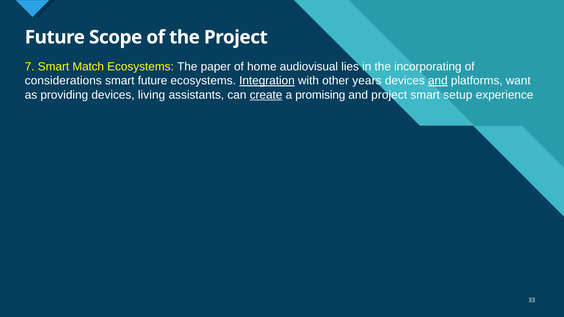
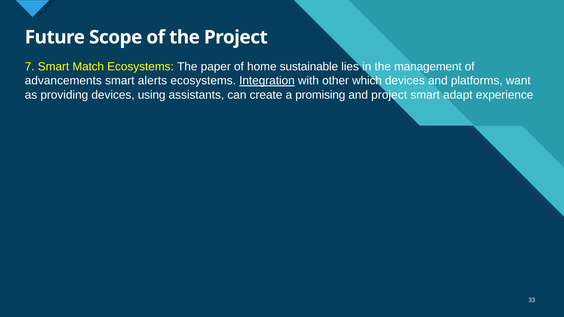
audiovisual: audiovisual -> sustainable
incorporating: incorporating -> management
considerations: considerations -> advancements
smart future: future -> alerts
years: years -> which
and at (438, 81) underline: present -> none
living: living -> using
create underline: present -> none
setup: setup -> adapt
